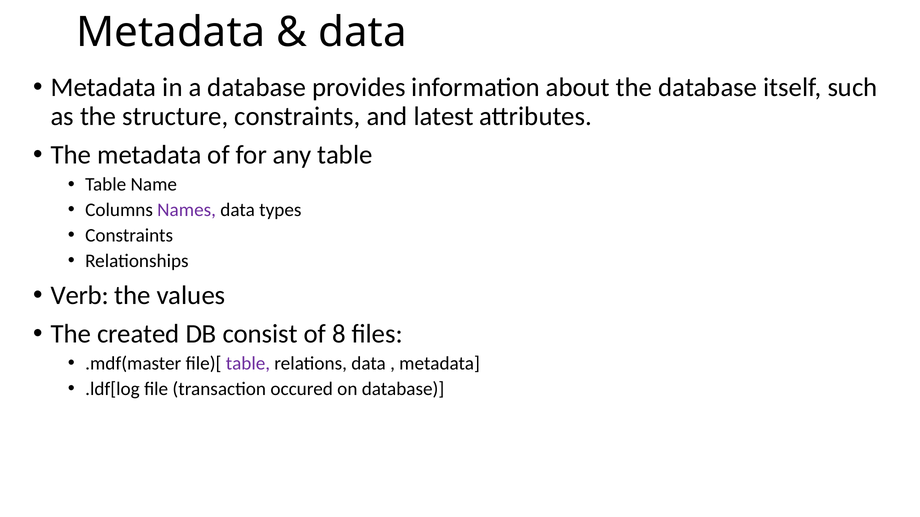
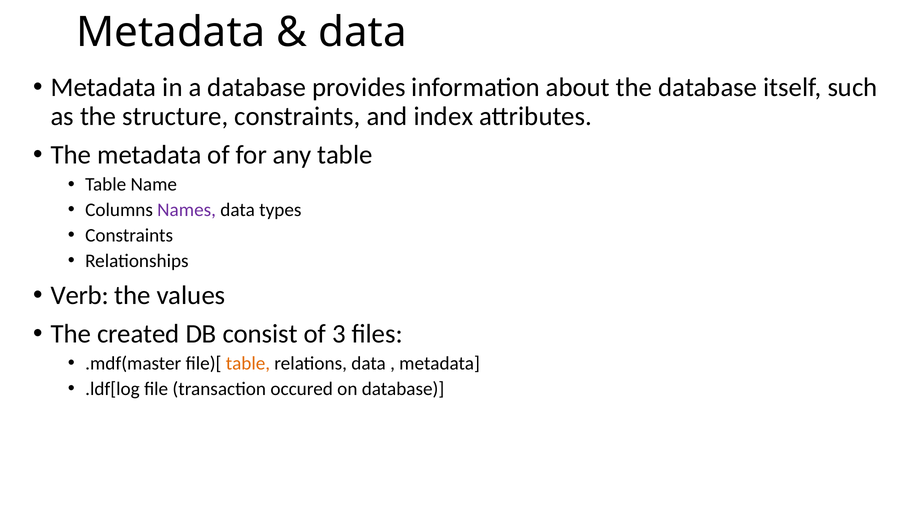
latest: latest -> index
8: 8 -> 3
table at (248, 364) colour: purple -> orange
